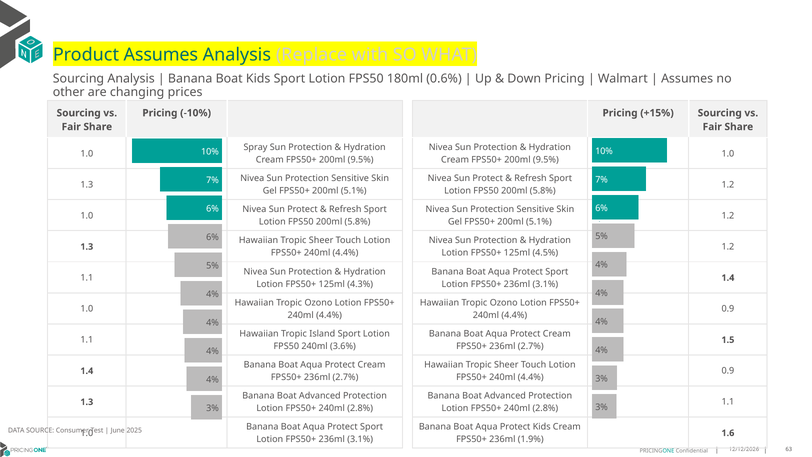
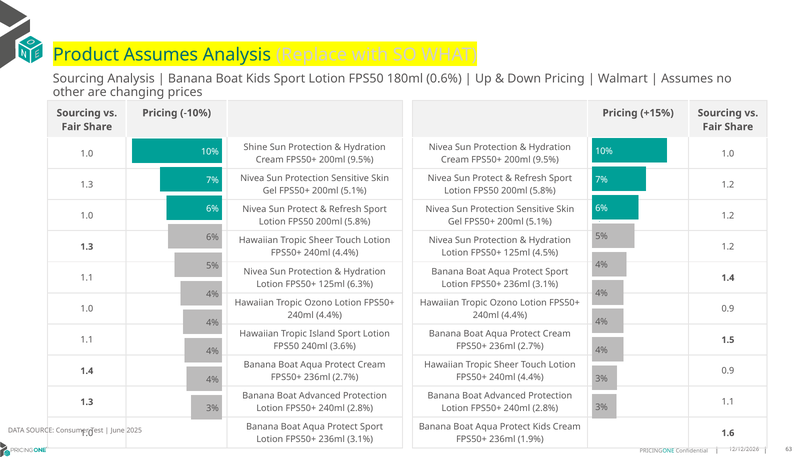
Spray: Spray -> Shine
4.3%: 4.3% -> 6.3%
